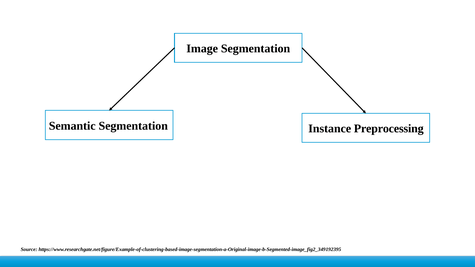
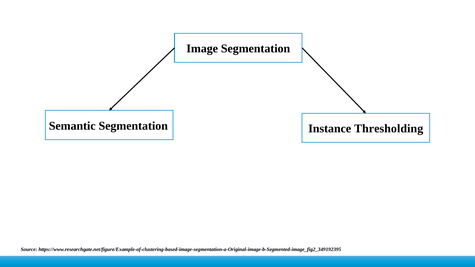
Preprocessing: Preprocessing -> Thresholding
